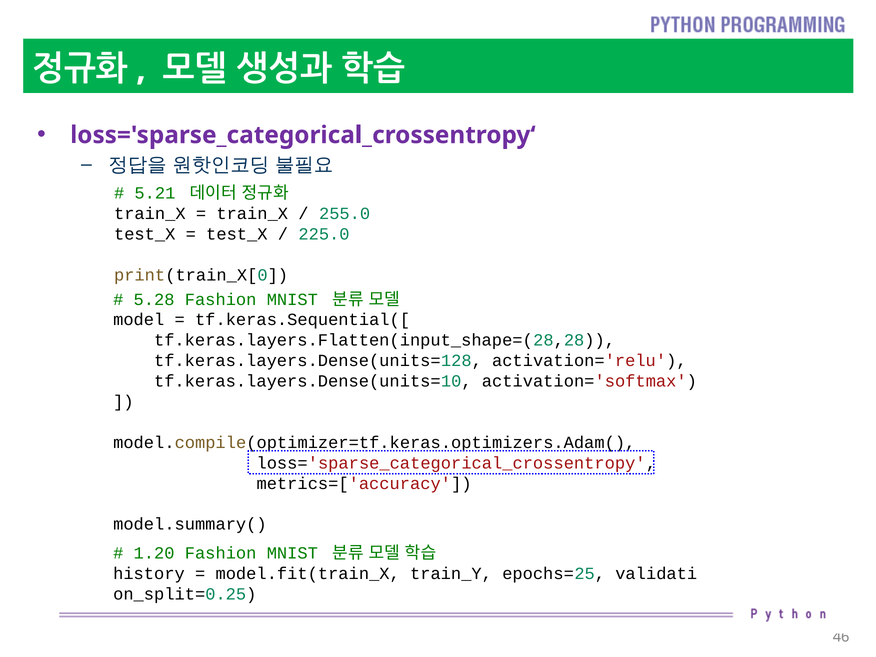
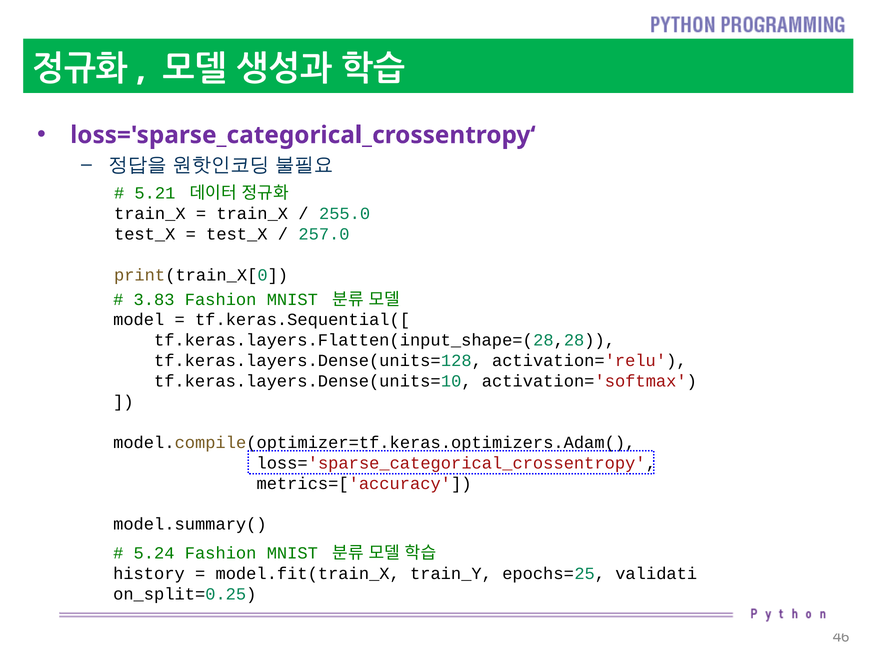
225.0: 225.0 -> 257.0
5.28: 5.28 -> 3.83
1.20: 1.20 -> 5.24
